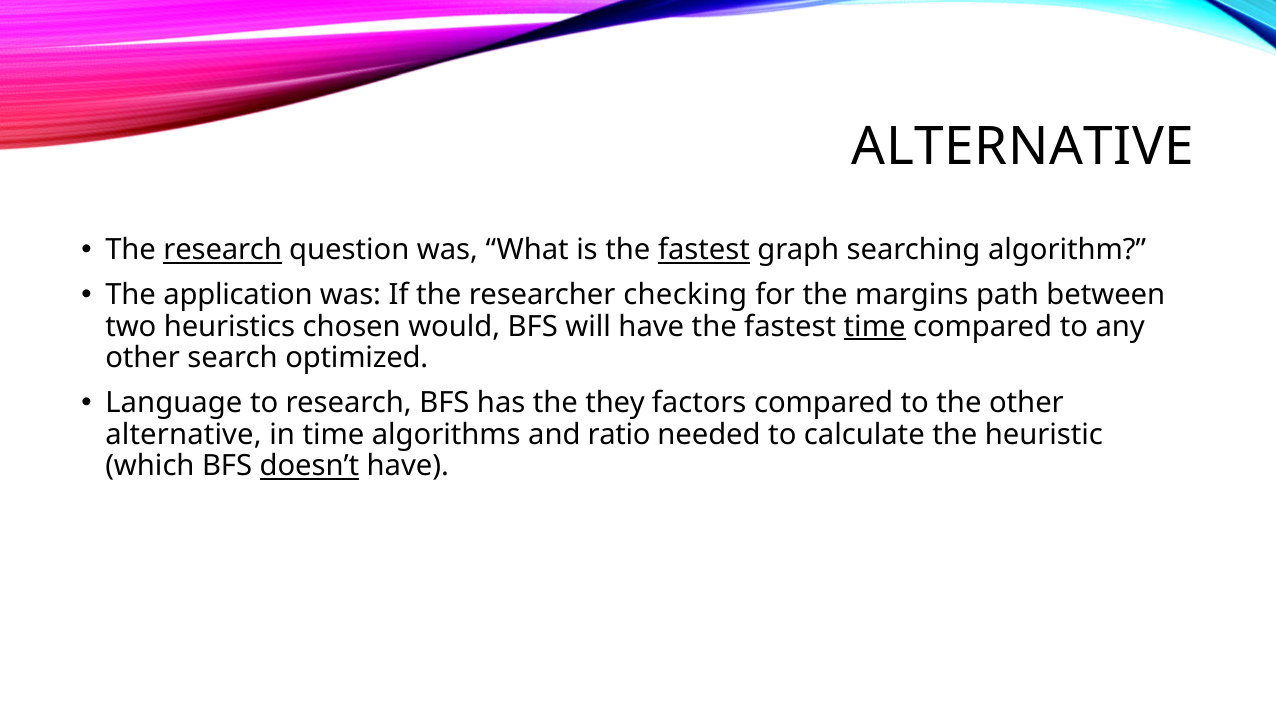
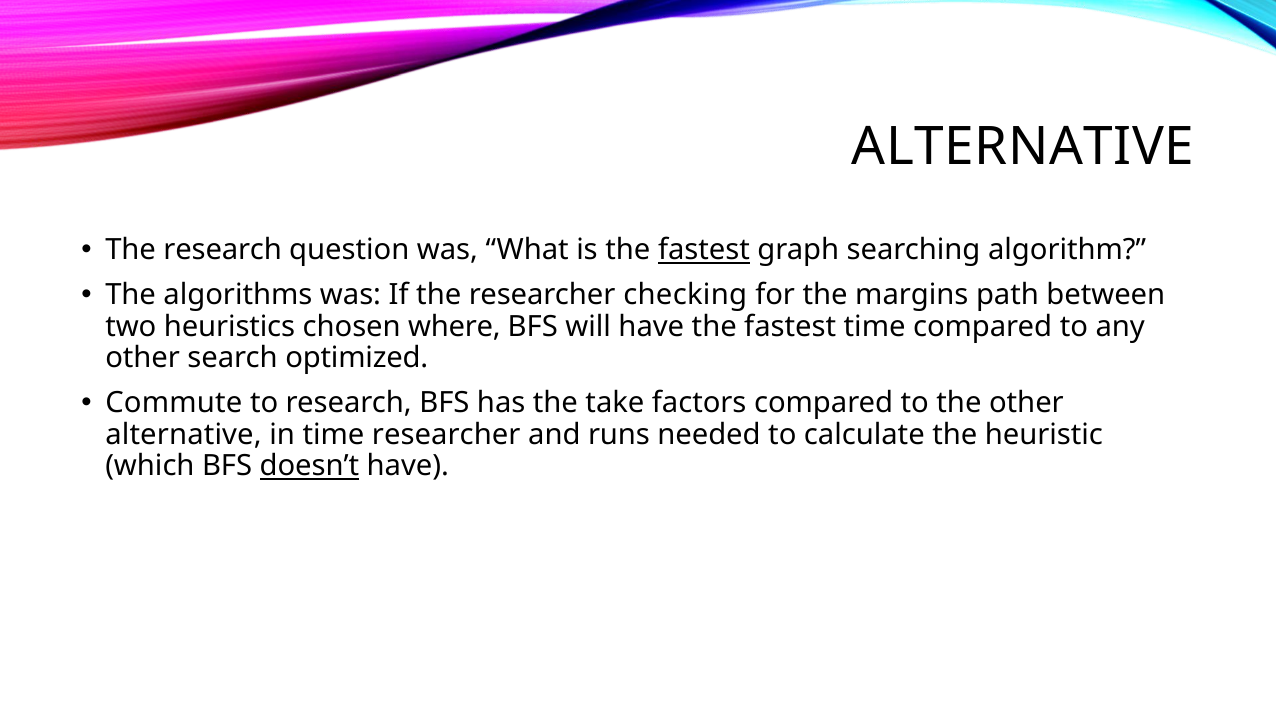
research at (223, 250) underline: present -> none
application: application -> algorithms
would: would -> where
time at (875, 327) underline: present -> none
Language: Language -> Commute
they: they -> take
time algorithms: algorithms -> researcher
ratio: ratio -> runs
